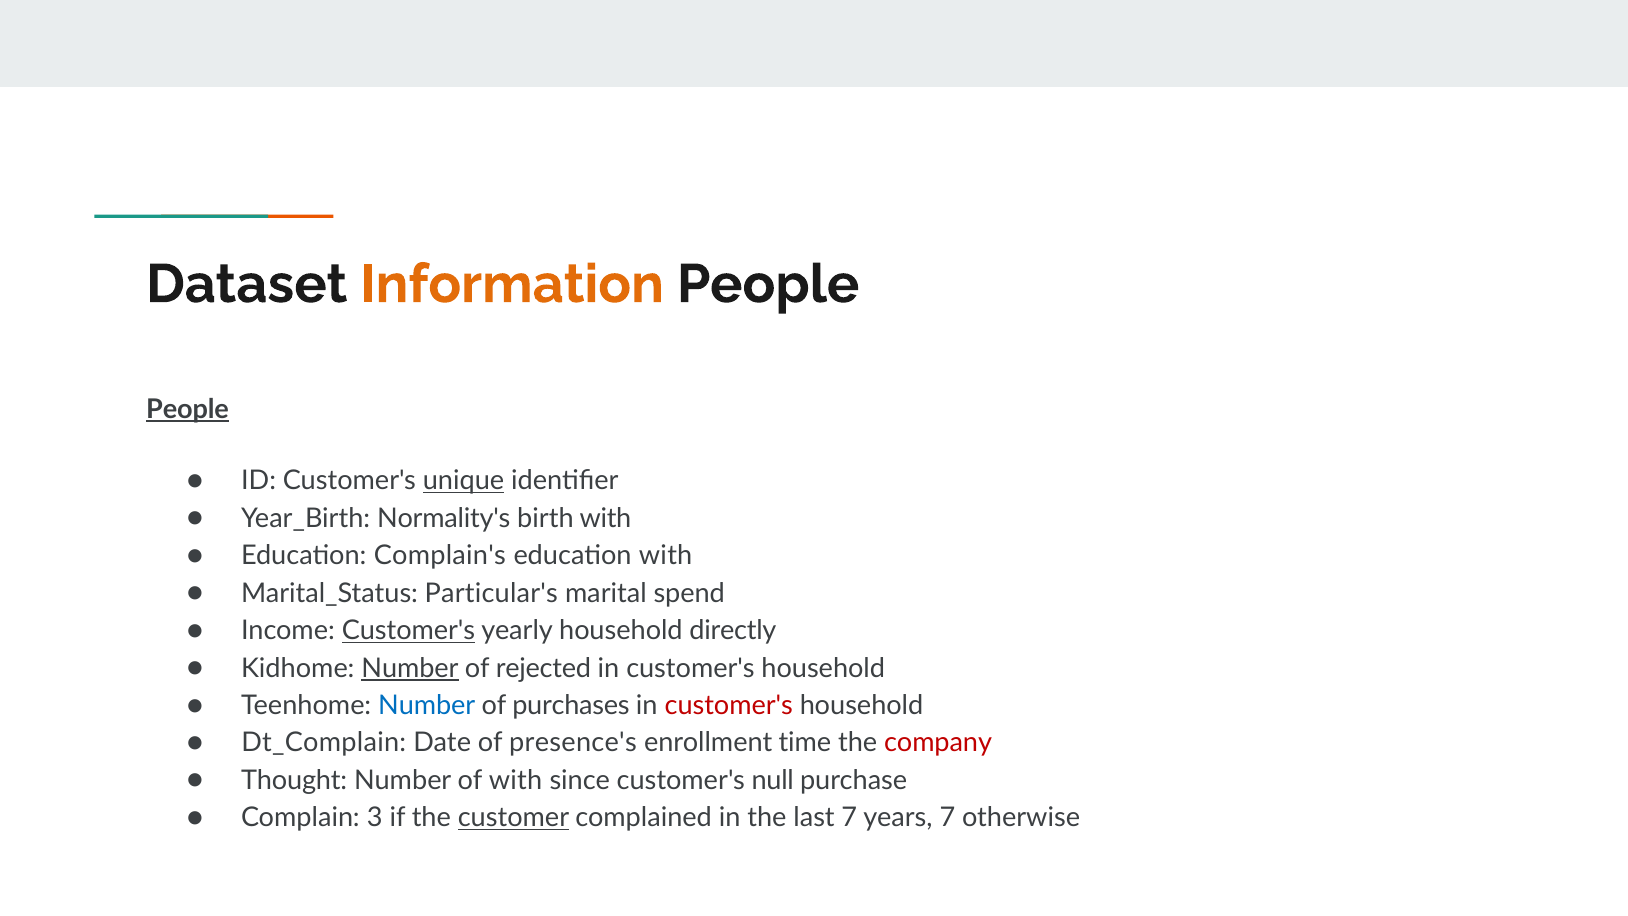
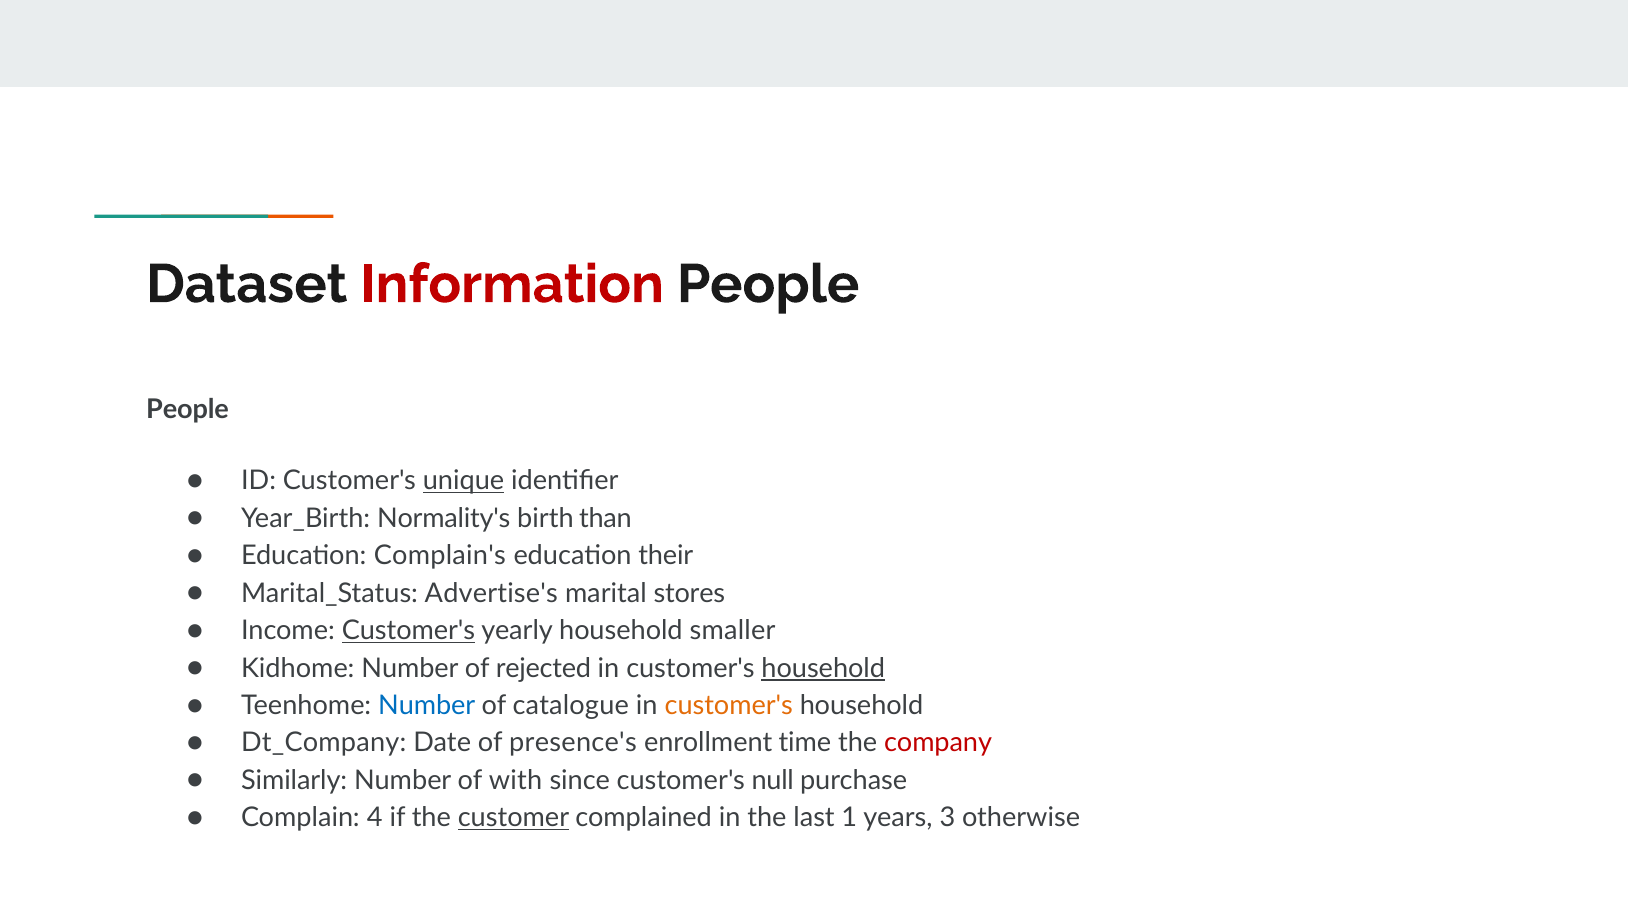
Information colour: orange -> red
People at (188, 409) underline: present -> none
birth with: with -> than
education with: with -> their
Particular's: Particular's -> Advertise's
spend: spend -> stores
directly: directly -> smaller
Number at (410, 668) underline: present -> none
household at (823, 668) underline: none -> present
purchases: purchases -> catalogue
customer's at (729, 705) colour: red -> orange
Dt_Complain: Dt_Complain -> Dt_Company
Thought: Thought -> Similarly
3: 3 -> 4
last 7: 7 -> 1
years 7: 7 -> 3
